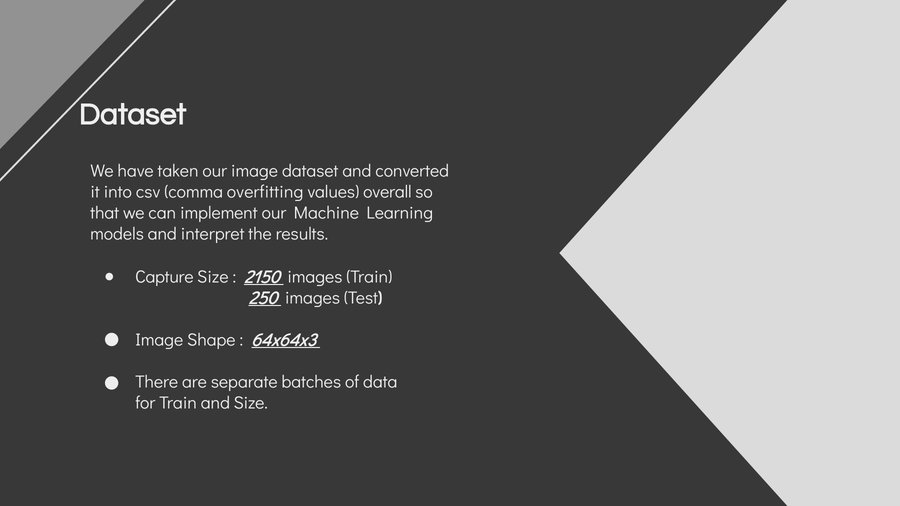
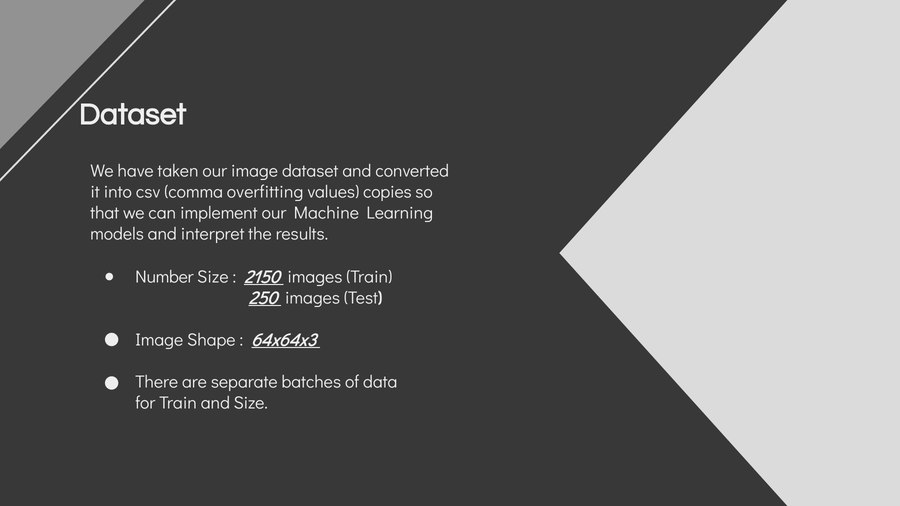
overall: overall -> copies
Capture: Capture -> Number
